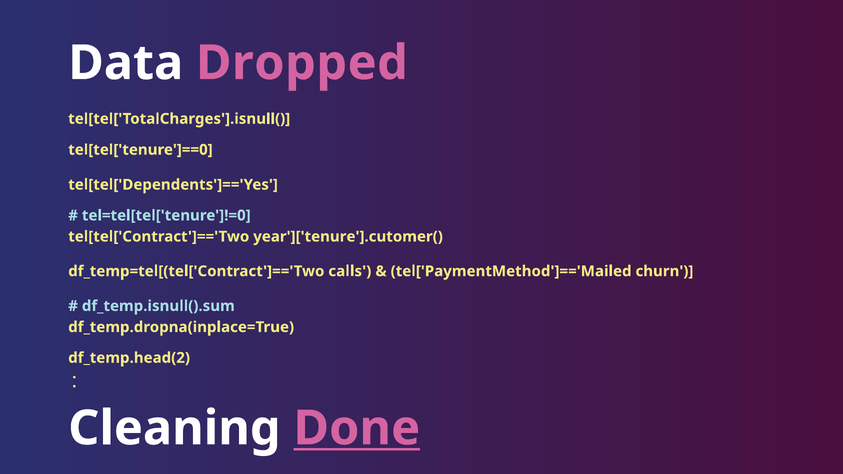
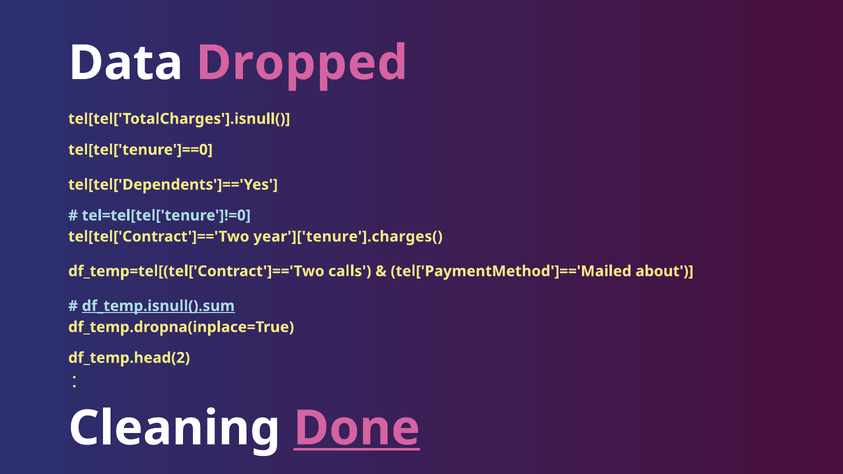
year']['tenure'].cutomer(: year']['tenure'].cutomer( -> year']['tenure'].charges(
churn: churn -> about
df_temp.isnull().sum underline: none -> present
